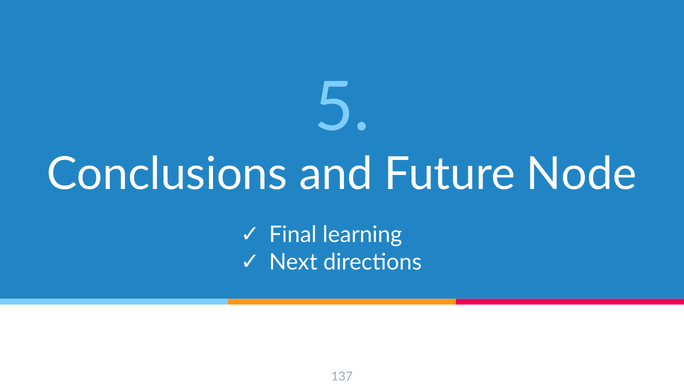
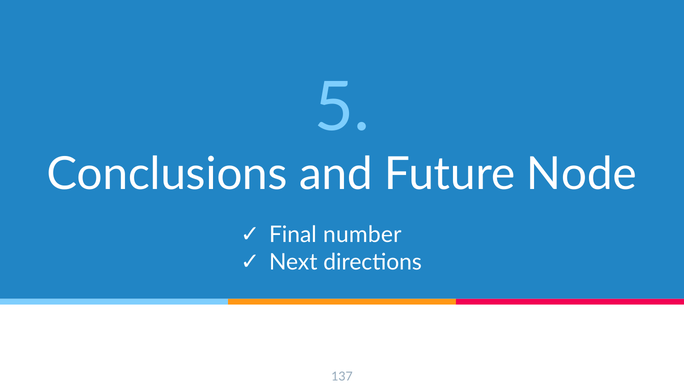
learning: learning -> number
